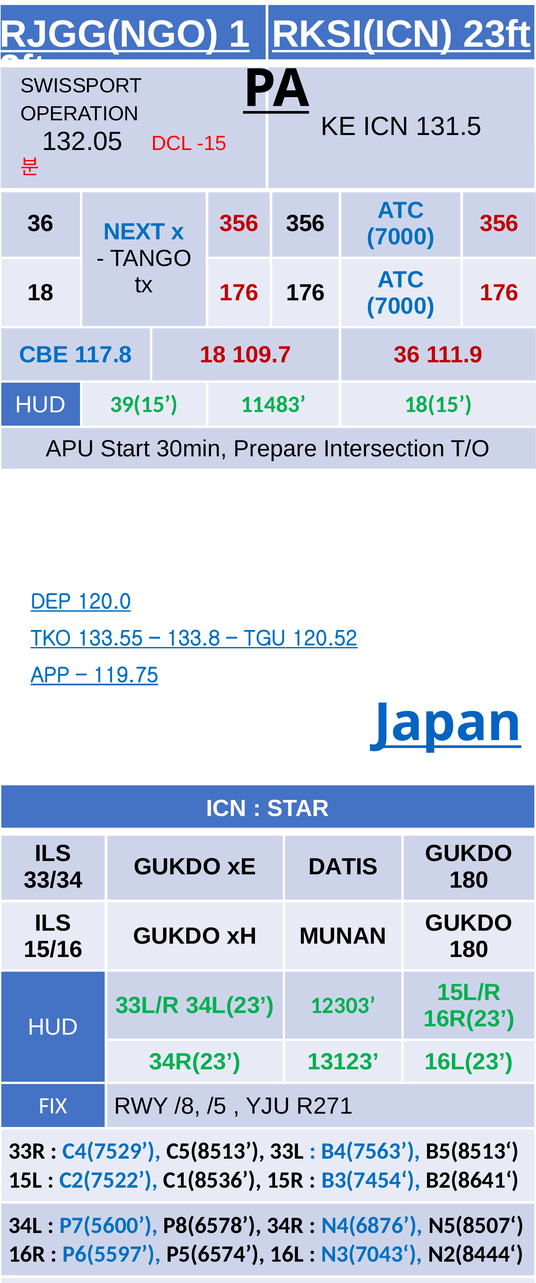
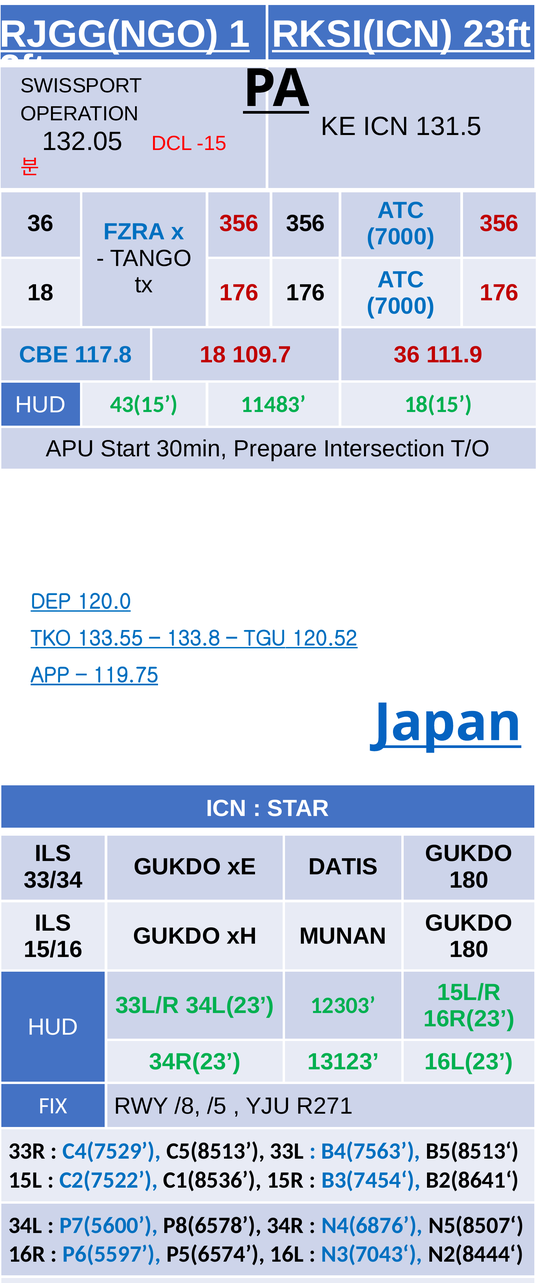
NEXT: NEXT -> FZRA
39(15: 39(15 -> 43(15
